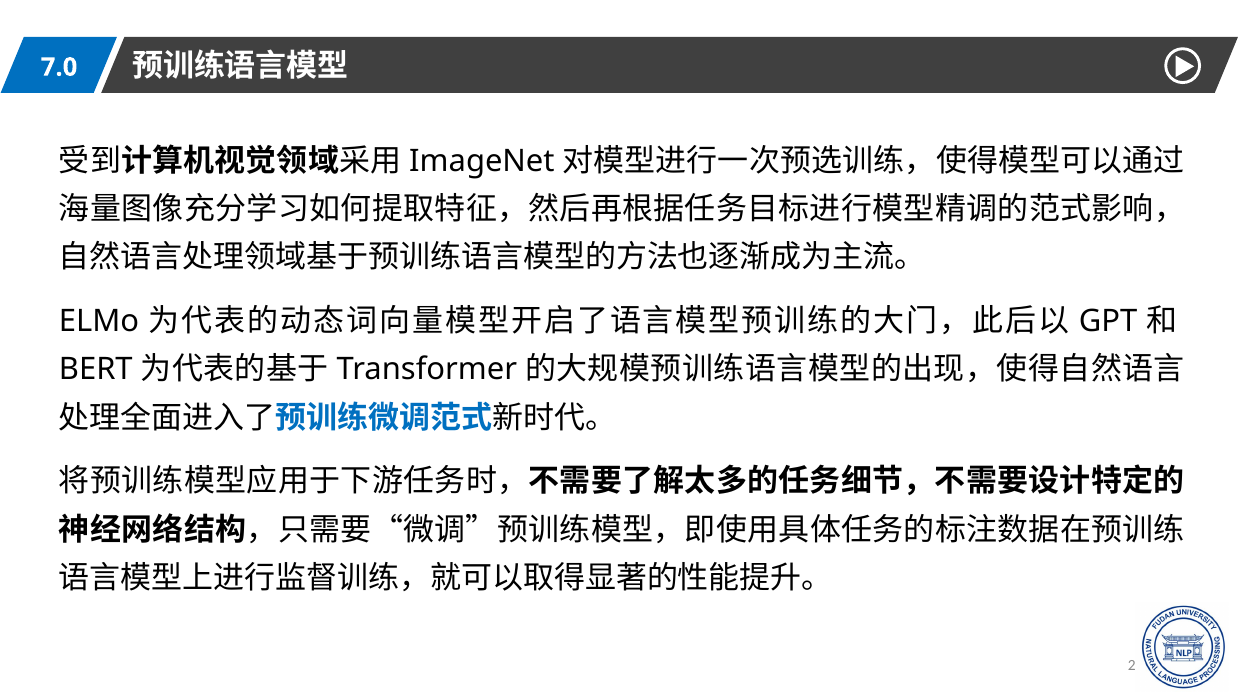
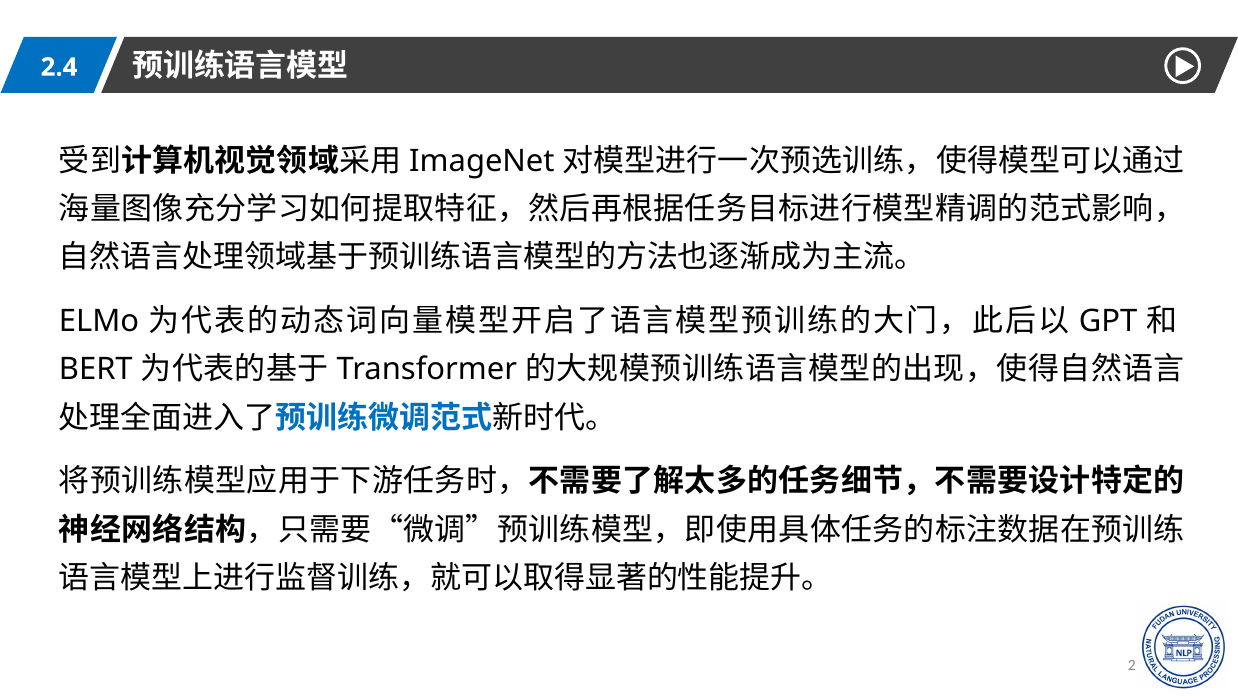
7.0: 7.0 -> 2.4
